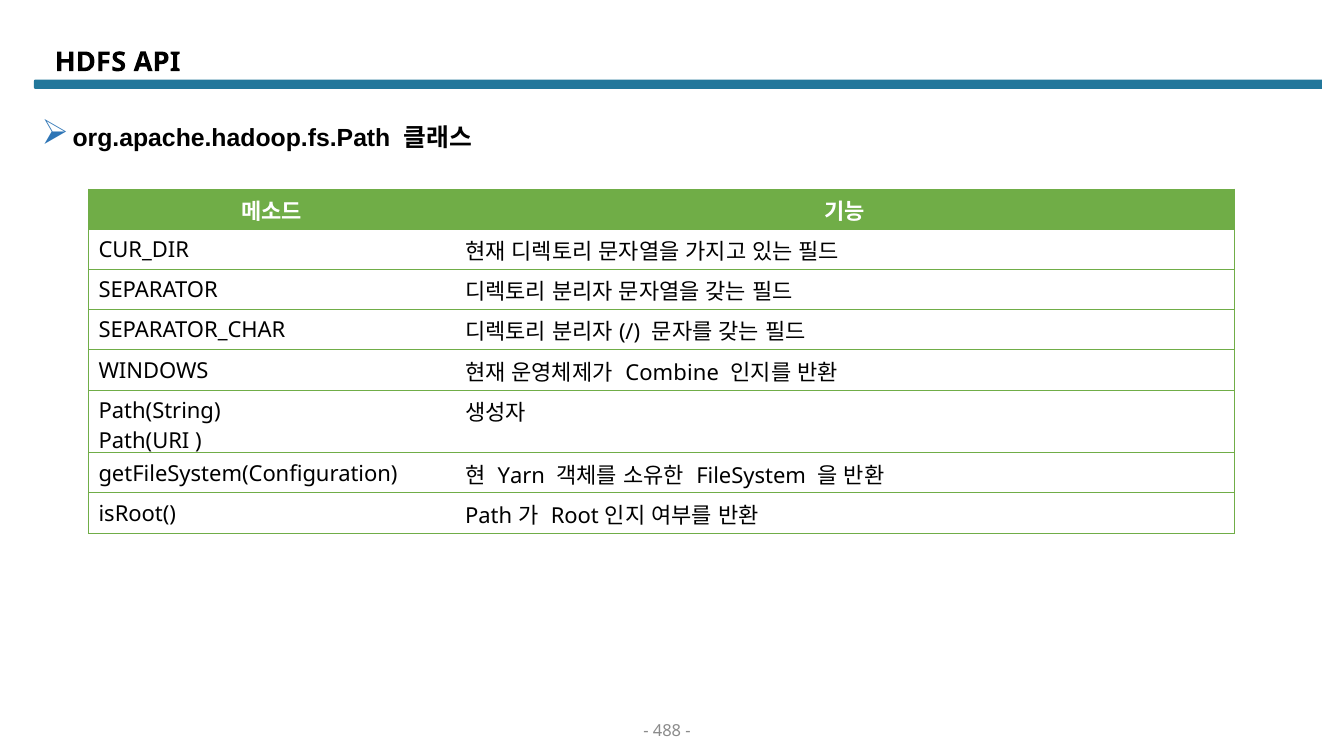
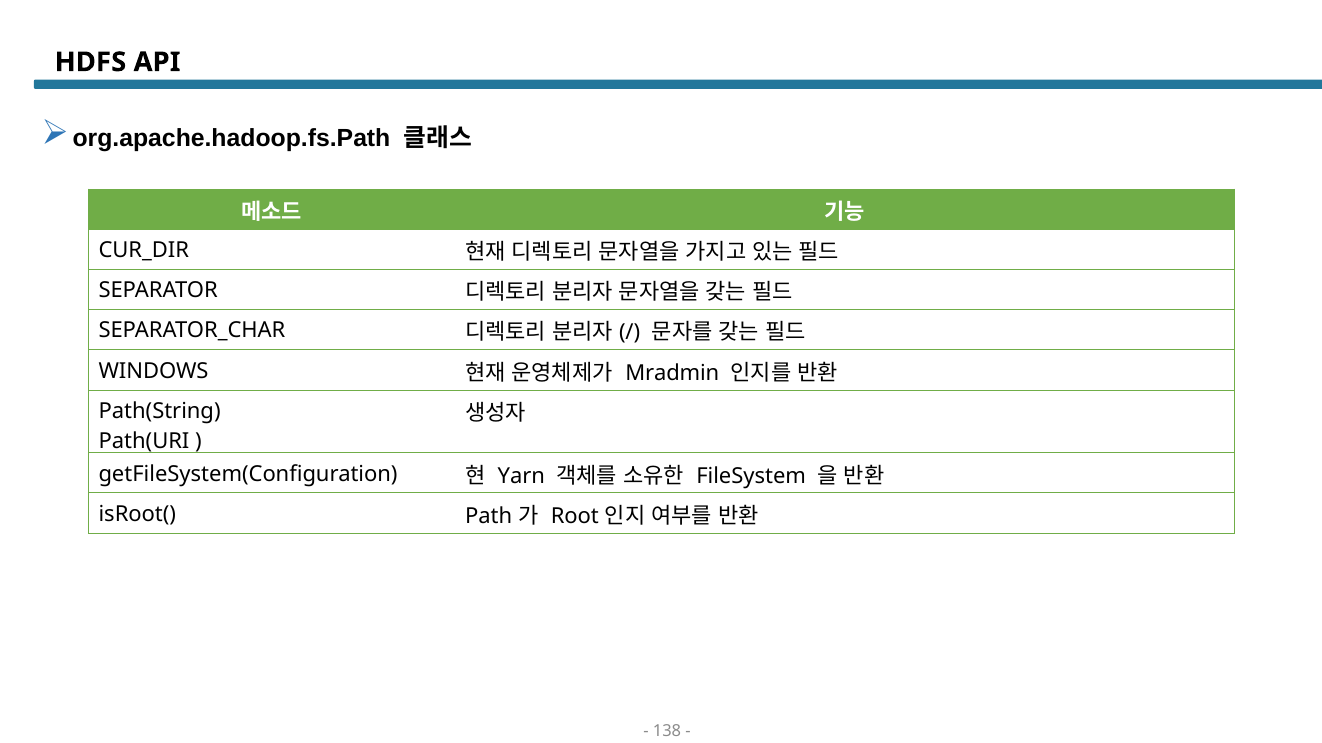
Combine: Combine -> Mradmin
488: 488 -> 138
